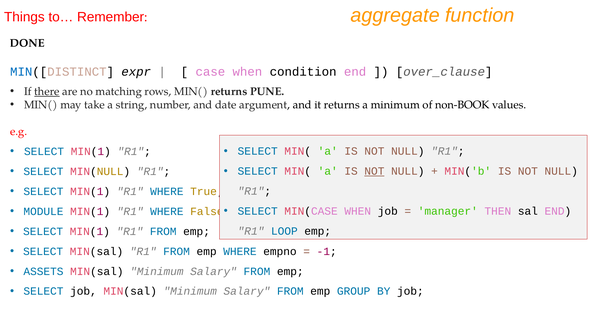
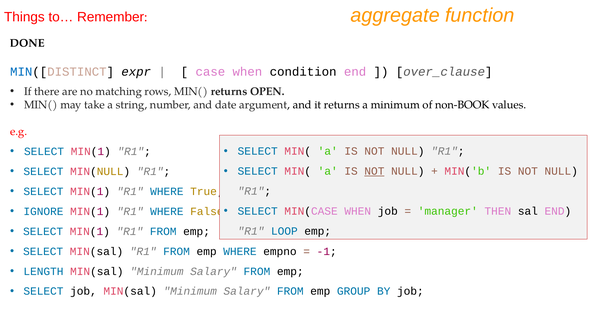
there underline: present -> none
PUNE: PUNE -> OPEN
MODULE: MODULE -> IGNORE
ASSETS: ASSETS -> LENGTH
